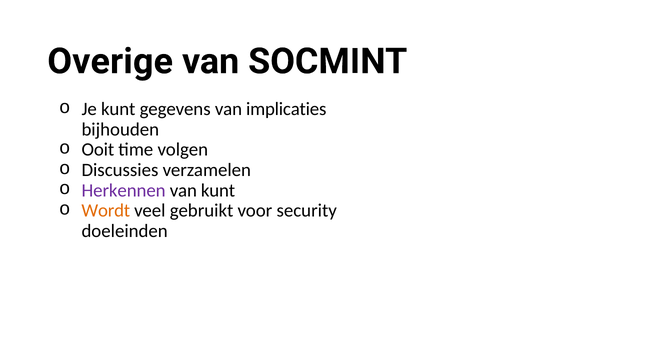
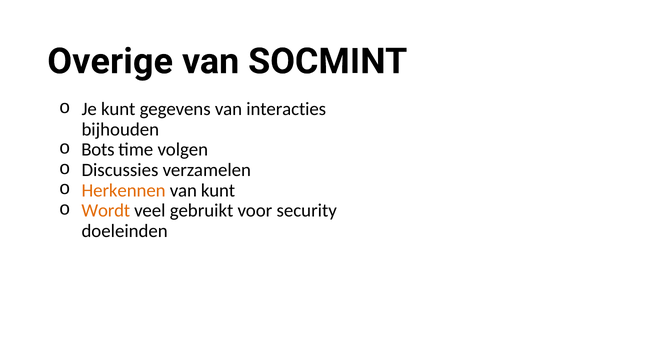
implicaties: implicaties -> interacties
Ooit: Ooit -> Bots
Herkennen colour: purple -> orange
